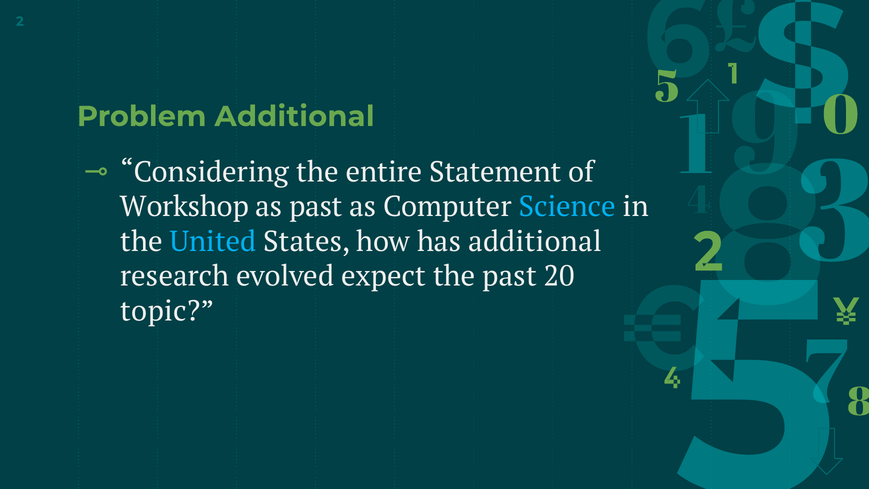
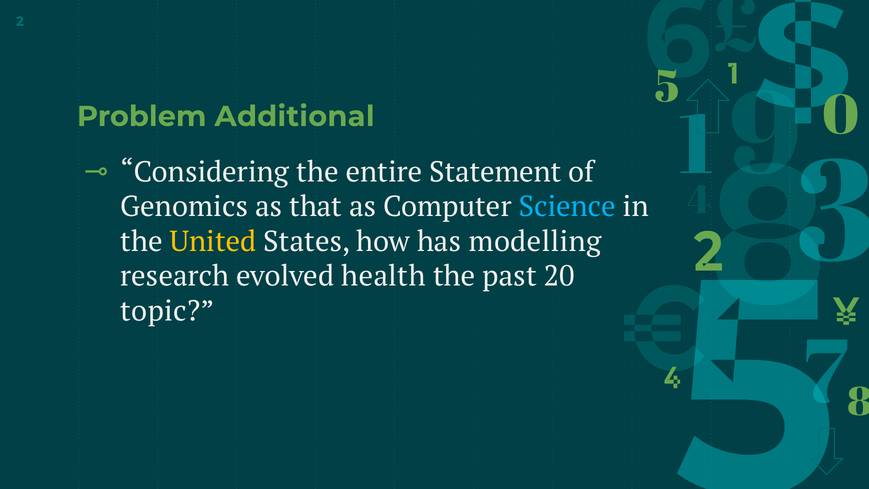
Workshop: Workshop -> Genomics
as past: past -> that
United colour: light blue -> yellow
has additional: additional -> modelling
expect: expect -> health
